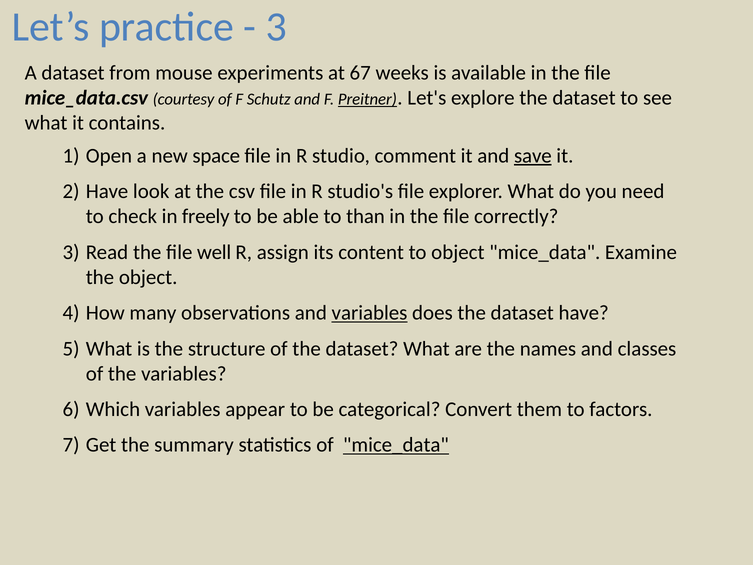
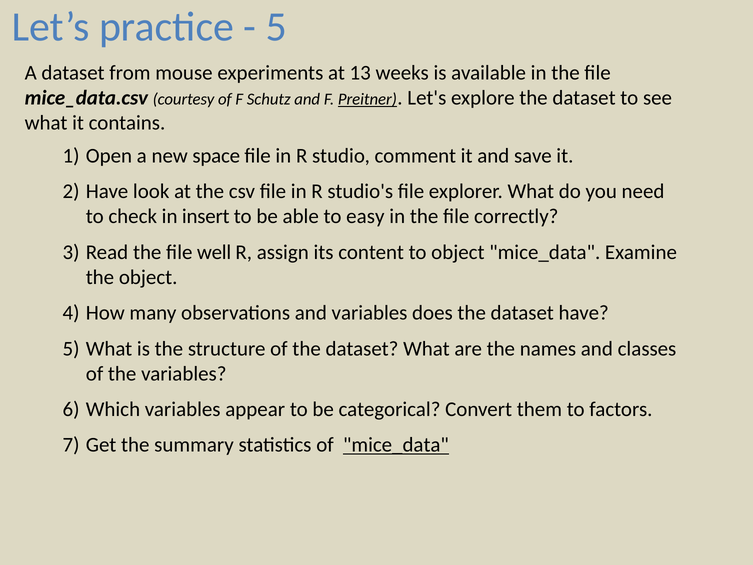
3 at (276, 27): 3 -> 5
67: 67 -> 13
save underline: present -> none
freely: freely -> insert
than: than -> easy
variables at (369, 313) underline: present -> none
